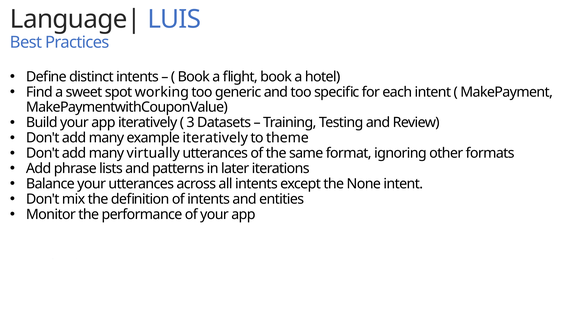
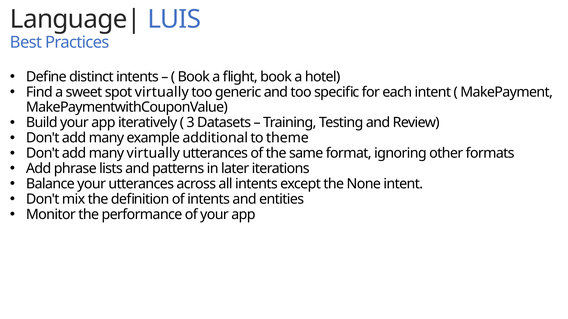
spot working: working -> virtually
example iteratively: iteratively -> additional
